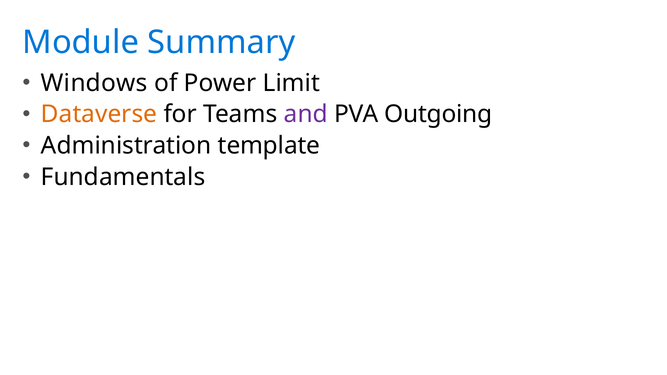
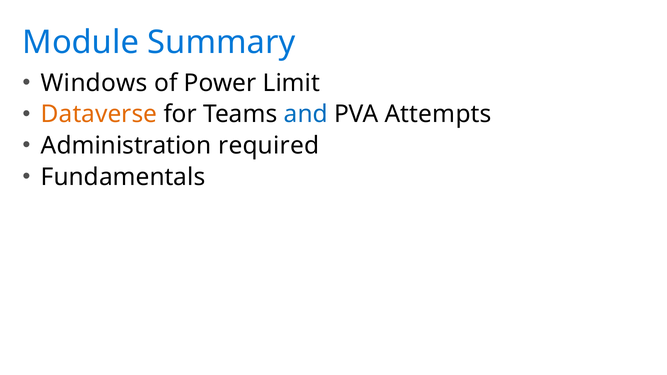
and colour: purple -> blue
Outgoing: Outgoing -> Attempts
template: template -> required
